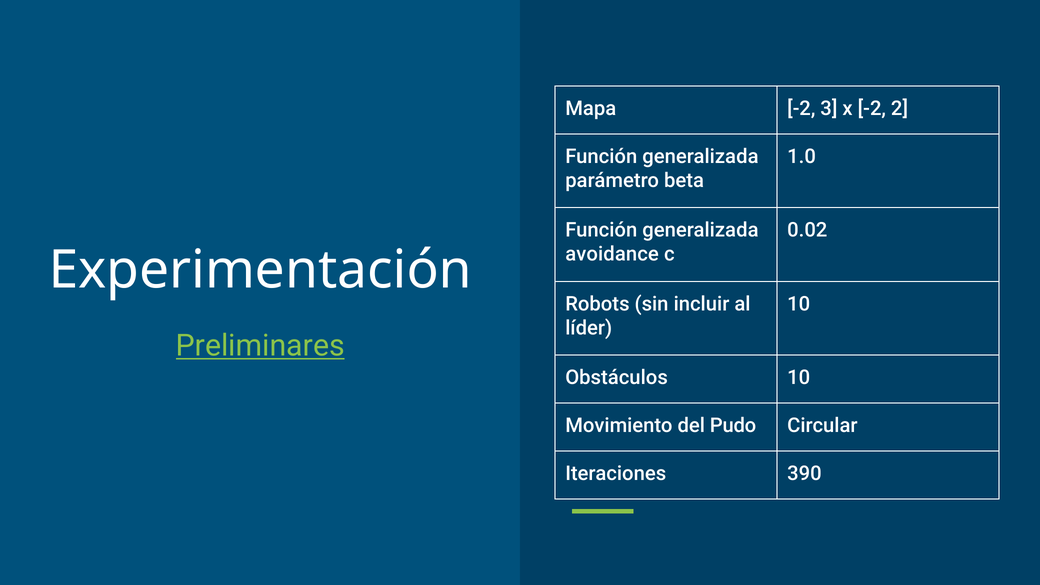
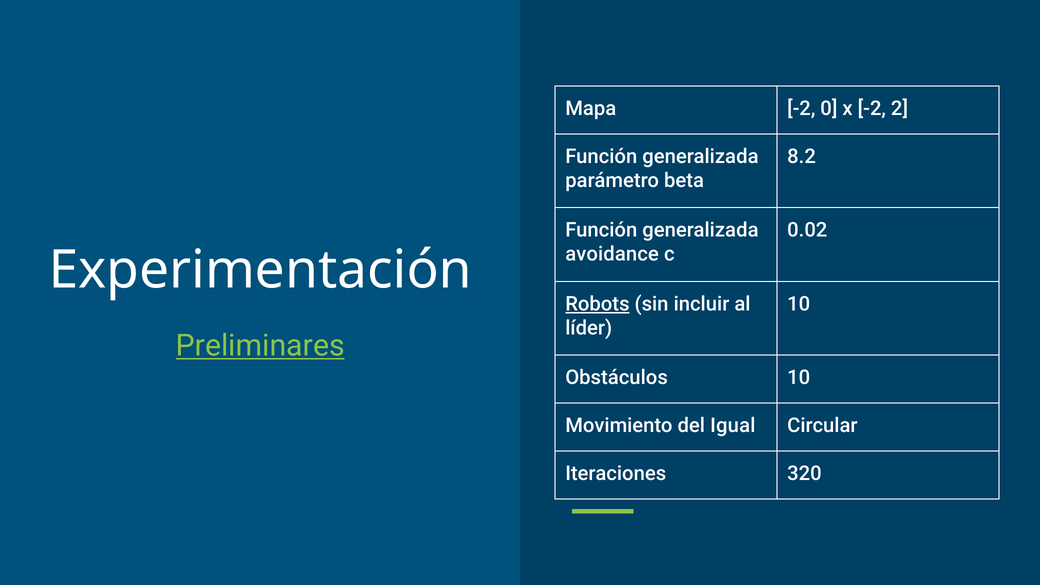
3: 3 -> 0
1.0: 1.0 -> 8.2
Robots underline: none -> present
Pudo: Pudo -> Igual
390: 390 -> 320
